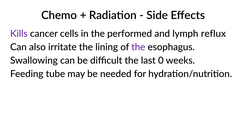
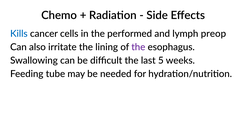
Kills colour: purple -> blue
reflux: reflux -> preop
0: 0 -> 5
